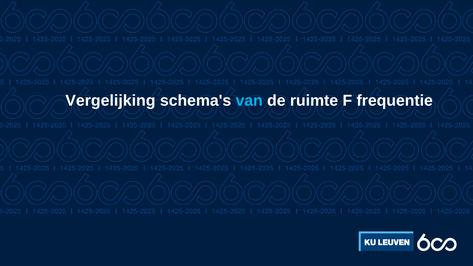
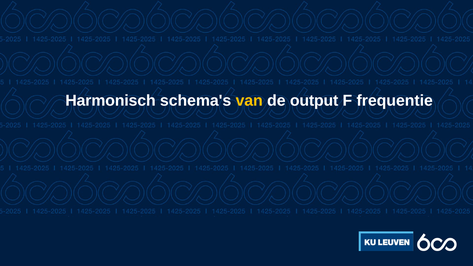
Vergelijking: Vergelijking -> Harmonisch
van colour: light blue -> yellow
ruimte: ruimte -> output
